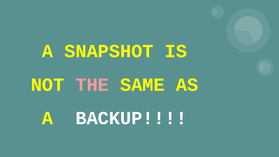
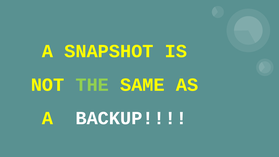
THE colour: pink -> light green
